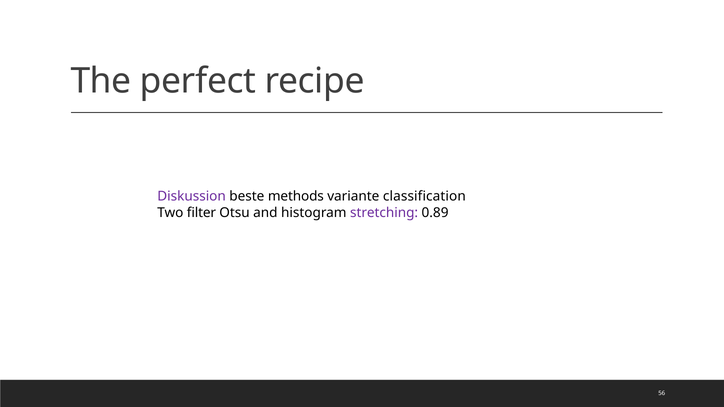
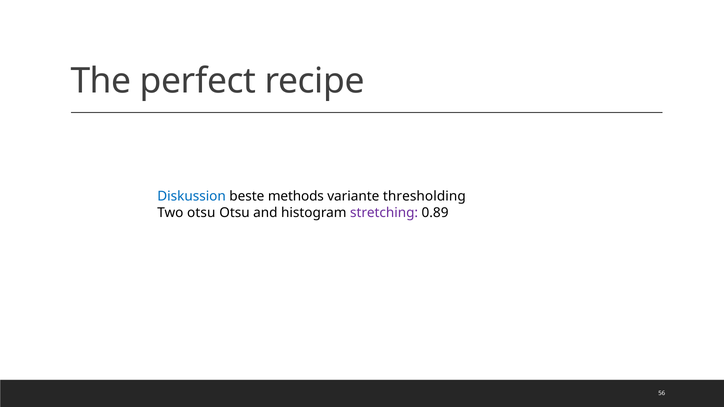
Diskussion colour: purple -> blue
classification: classification -> thresholding
Two filter: filter -> otsu
